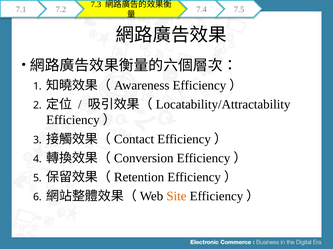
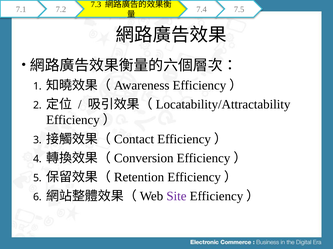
Site colour: orange -> purple
